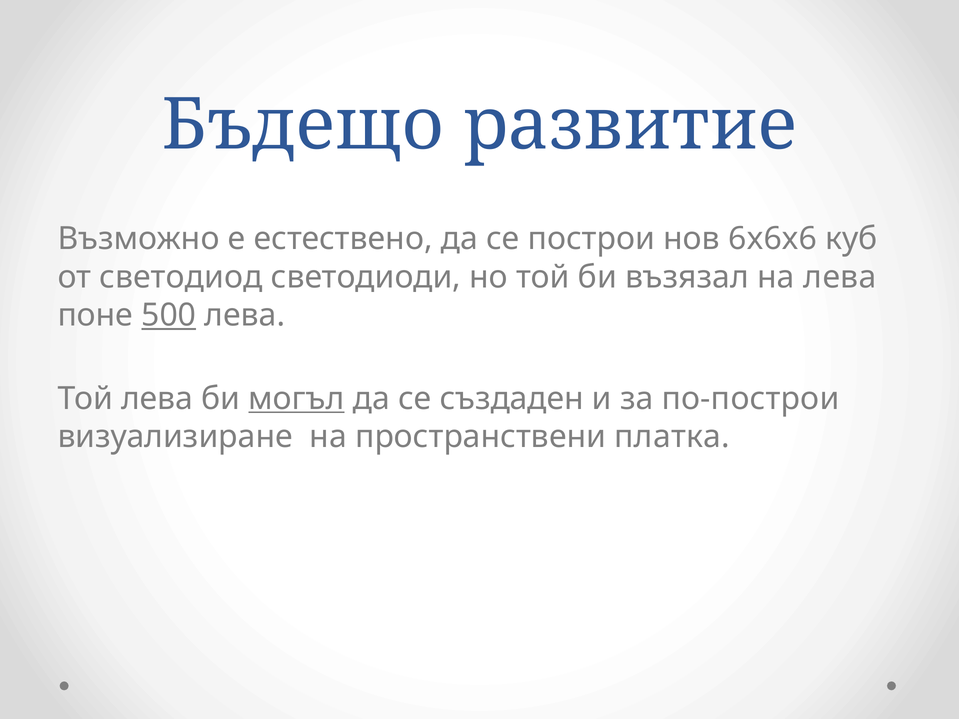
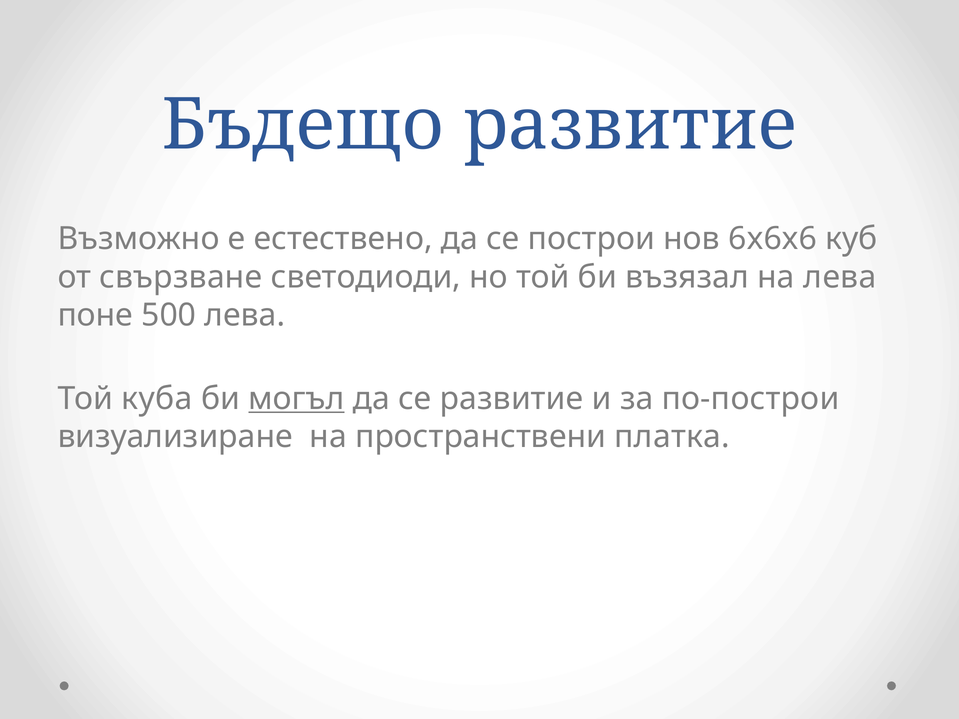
светодиод: светодиод -> свързване
500 underline: present -> none
Той лева: лева -> куба
се създаден: създаден -> развитие
